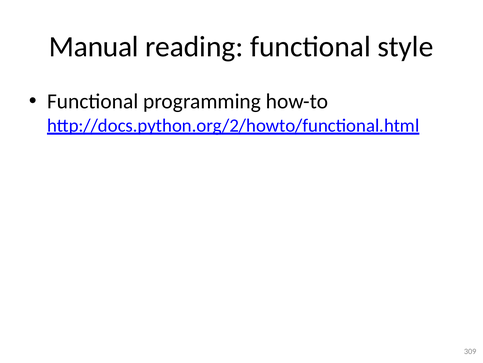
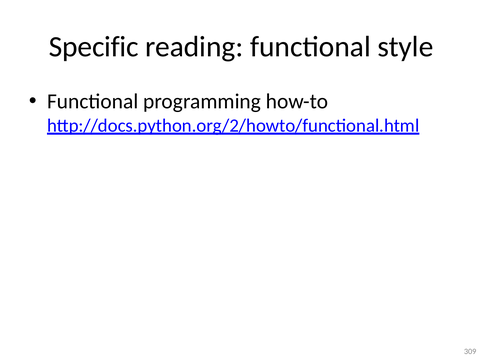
Manual: Manual -> Specific
